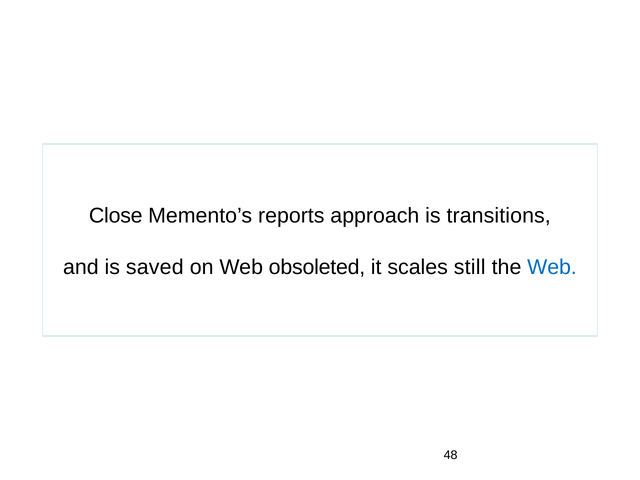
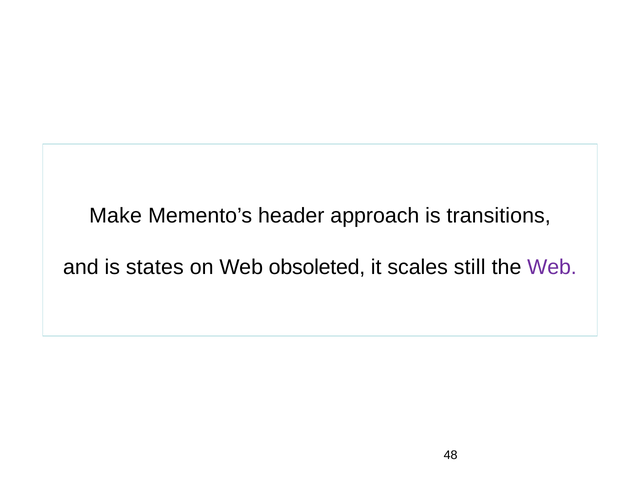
Close: Close -> Make
reports: reports -> header
saved: saved -> states
Web at (552, 267) colour: blue -> purple
